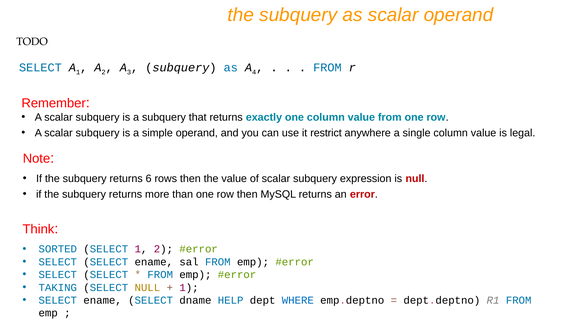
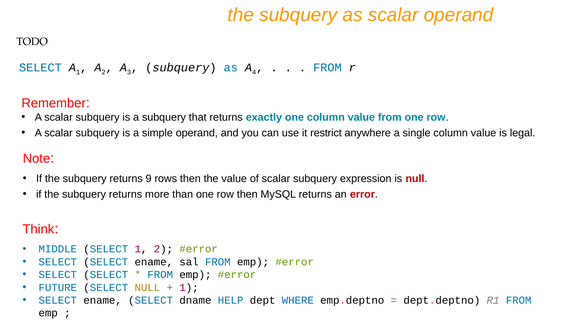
6: 6 -> 9
SORTED: SORTED -> MIDDLE
TAKING: TAKING -> FUTURE
